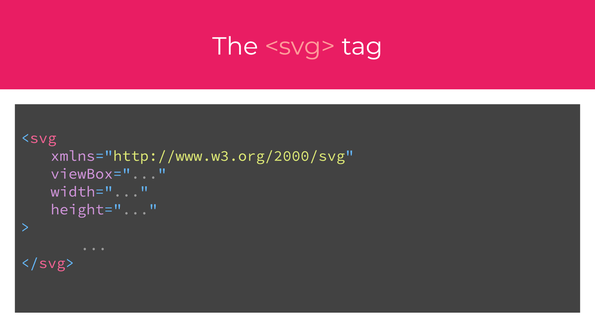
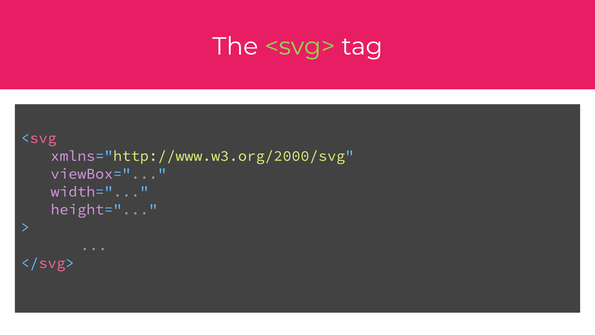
<svg> colour: pink -> light green
